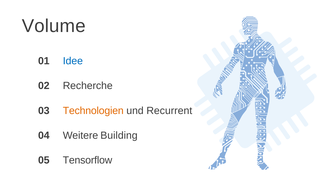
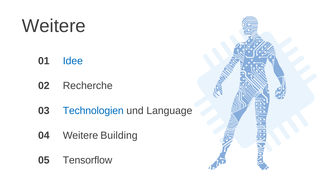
Volume at (54, 26): Volume -> Weitere
Technologien colour: orange -> blue
Recurrent: Recurrent -> Language
